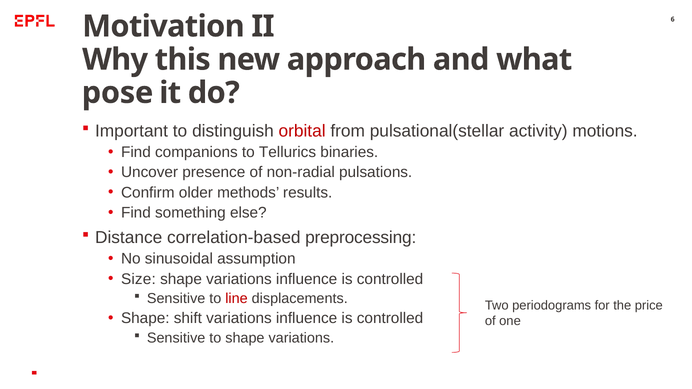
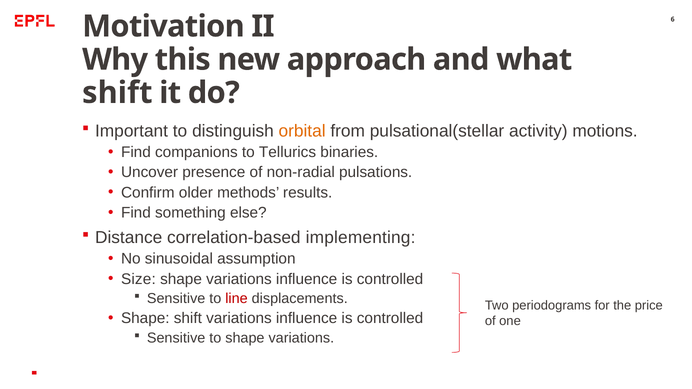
pose at (118, 93): pose -> shift
orbital colour: red -> orange
preprocessing: preprocessing -> implementing
